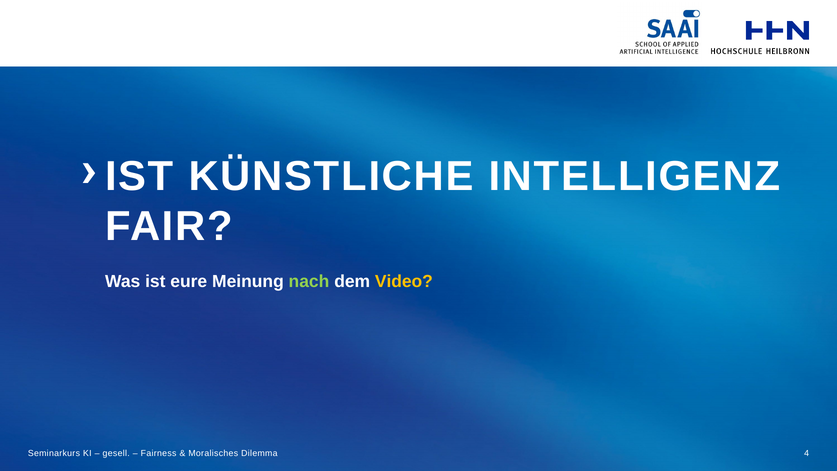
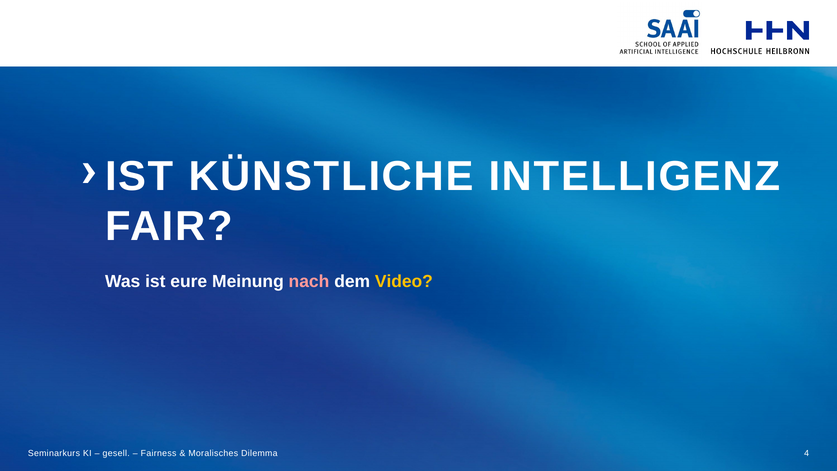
nach colour: light green -> pink
